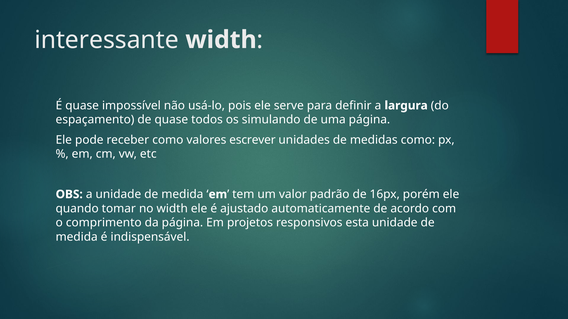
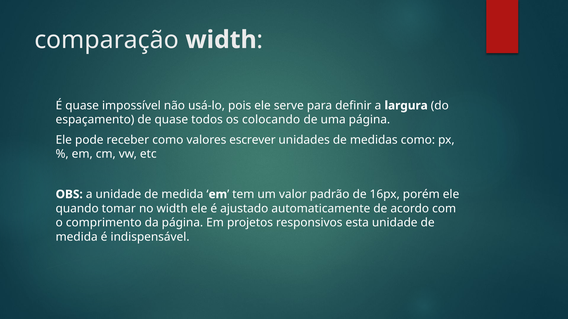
interessante: interessante -> comparação
simulando: simulando -> colocando
